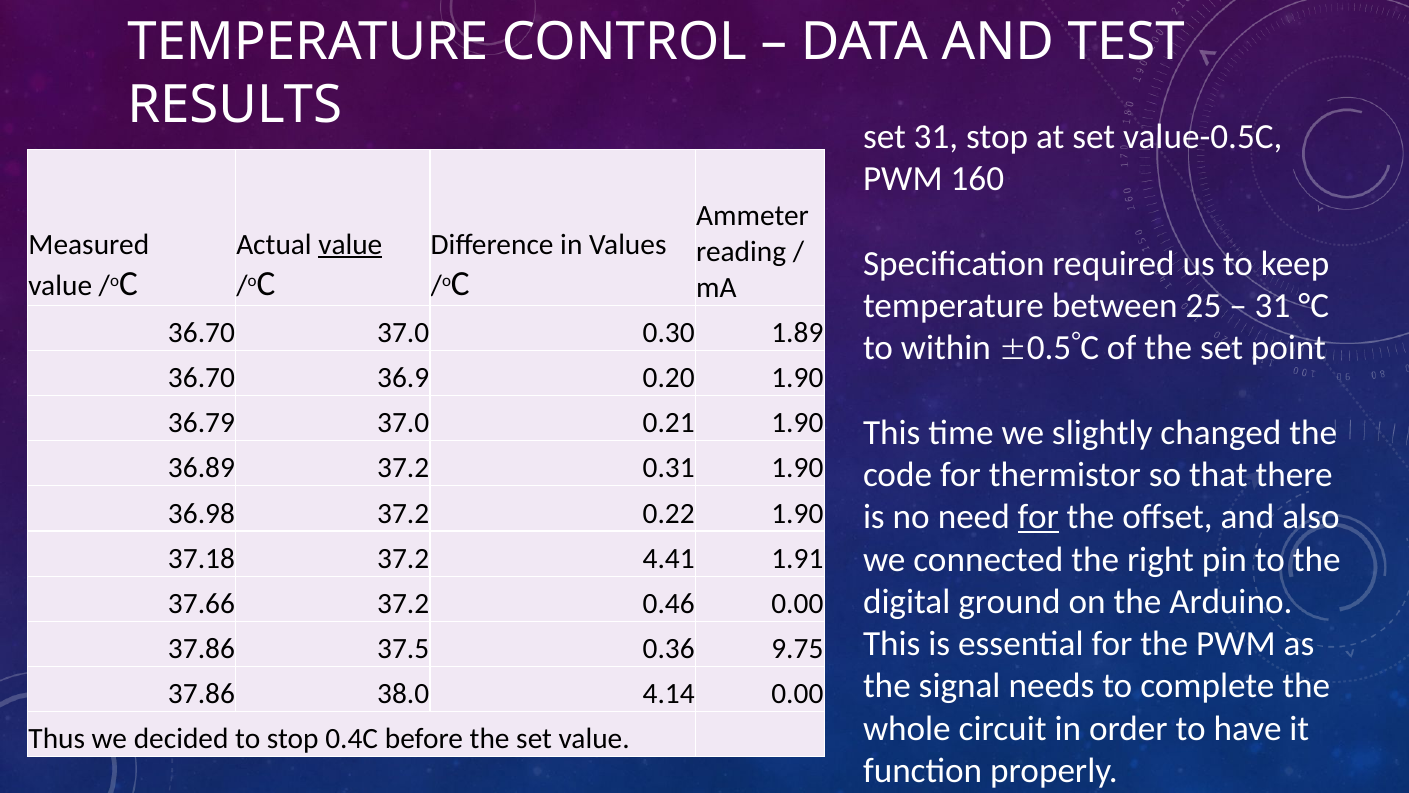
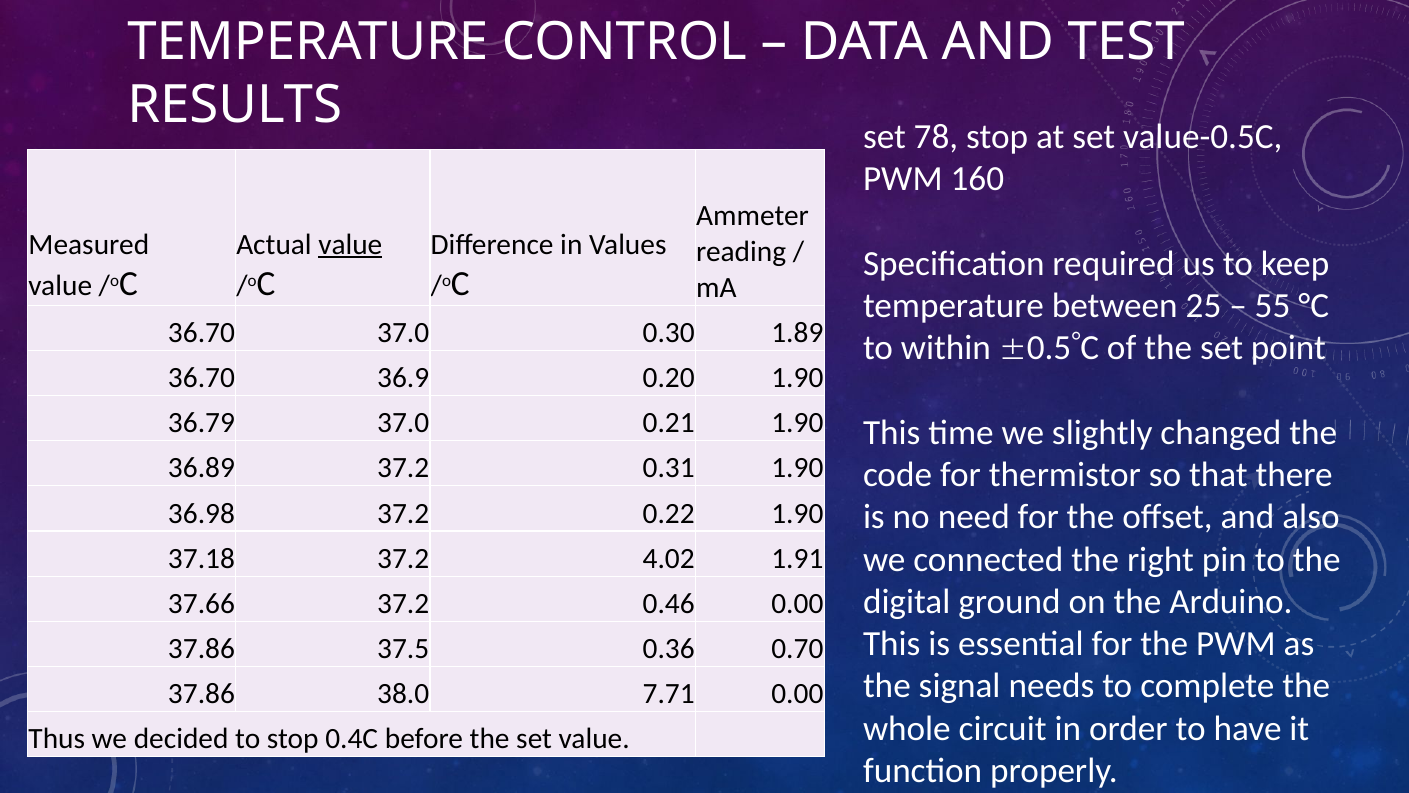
set 31: 31 -> 78
31 at (1273, 306): 31 -> 55
for at (1038, 517) underline: present -> none
4.41: 4.41 -> 4.02
9.75: 9.75 -> 0.70
4.14: 4.14 -> 7.71
